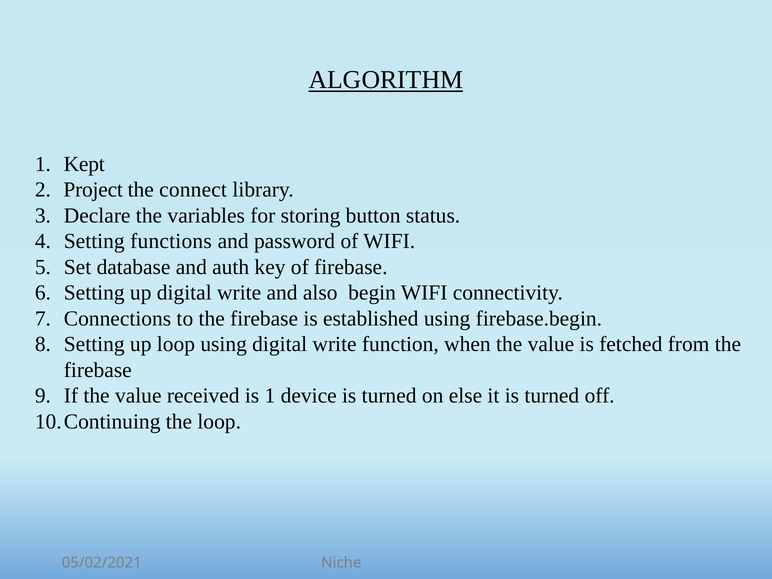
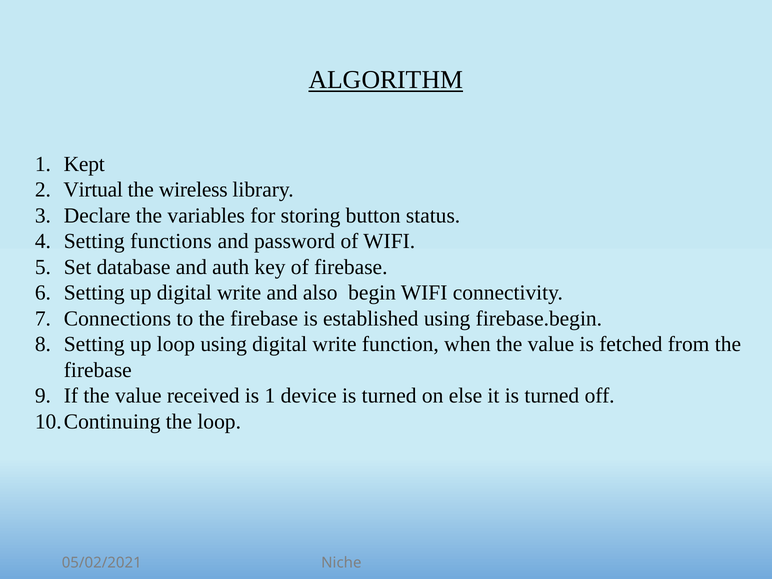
Project: Project -> Virtual
connect: connect -> wireless
